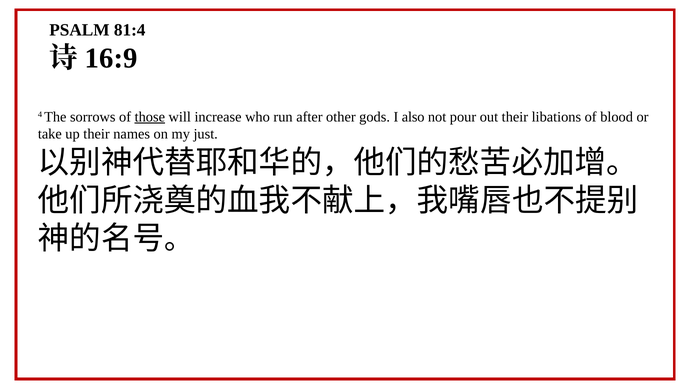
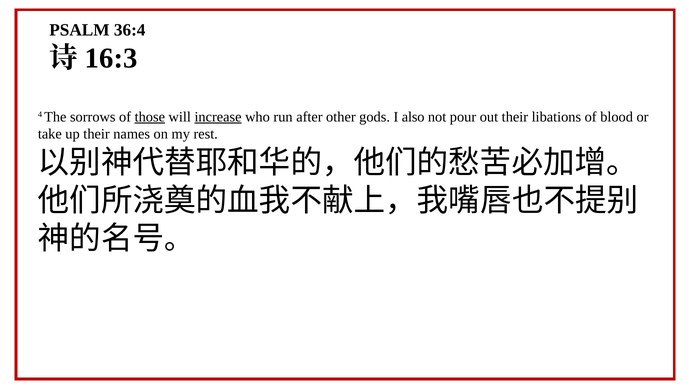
81:4: 81:4 -> 36:4
16:9: 16:9 -> 16:3
increase underline: none -> present
just: just -> rest
